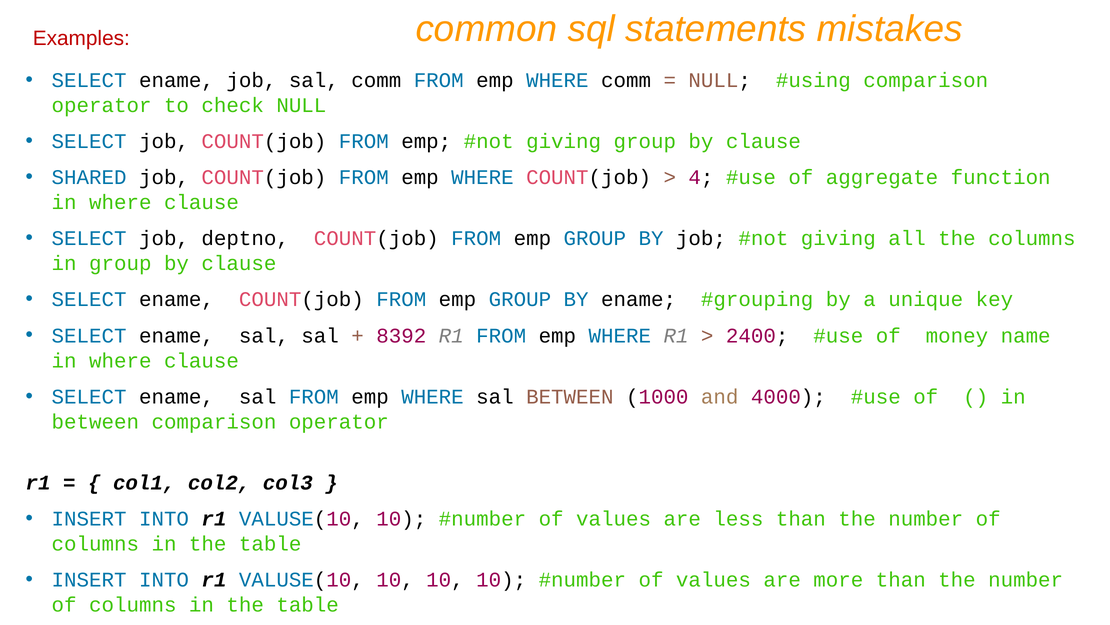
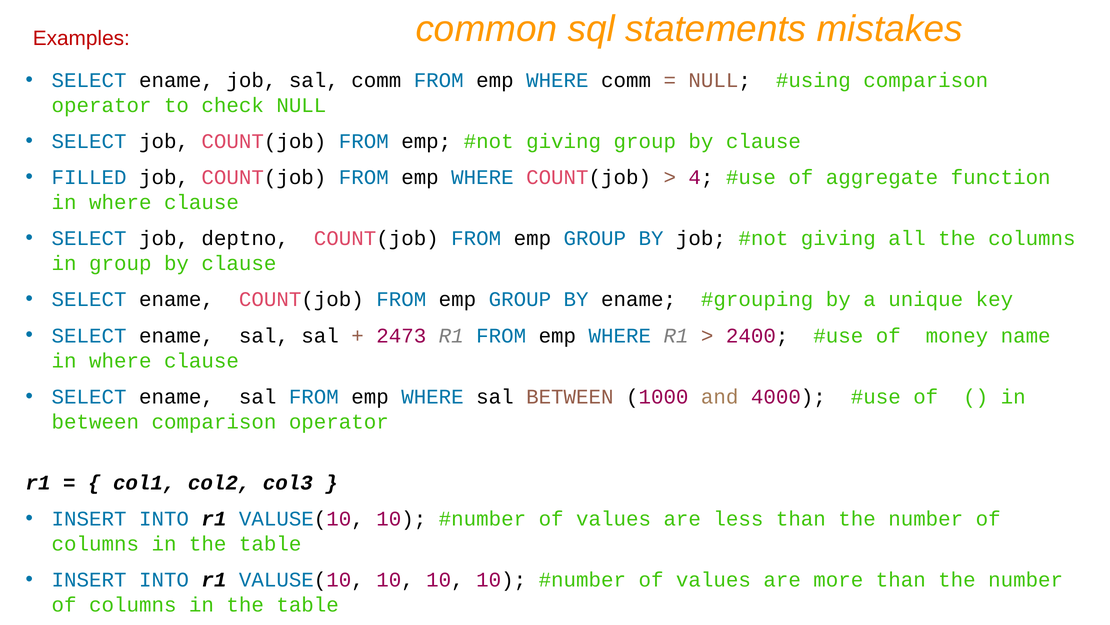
SHARED: SHARED -> FILLED
8392: 8392 -> 2473
